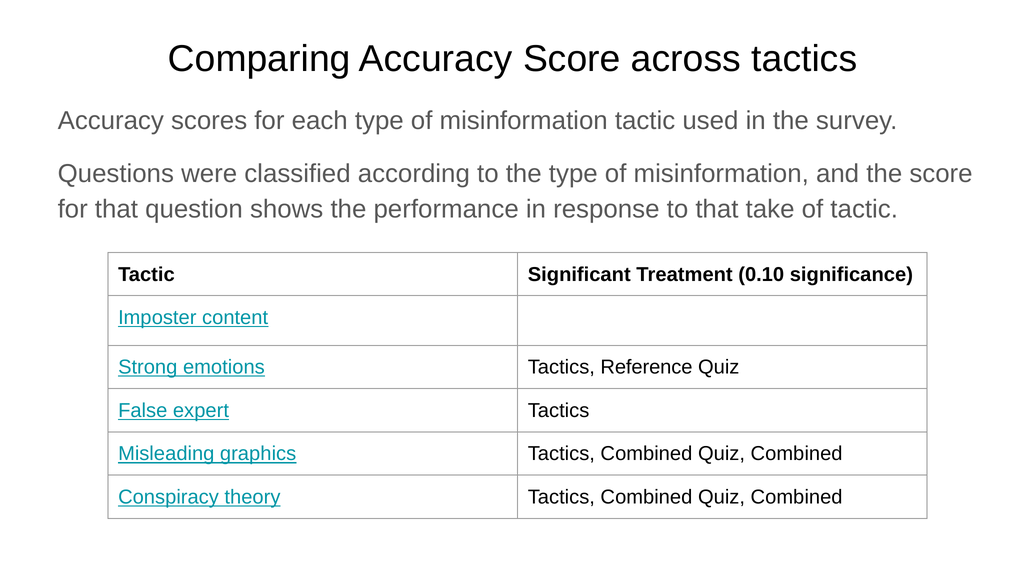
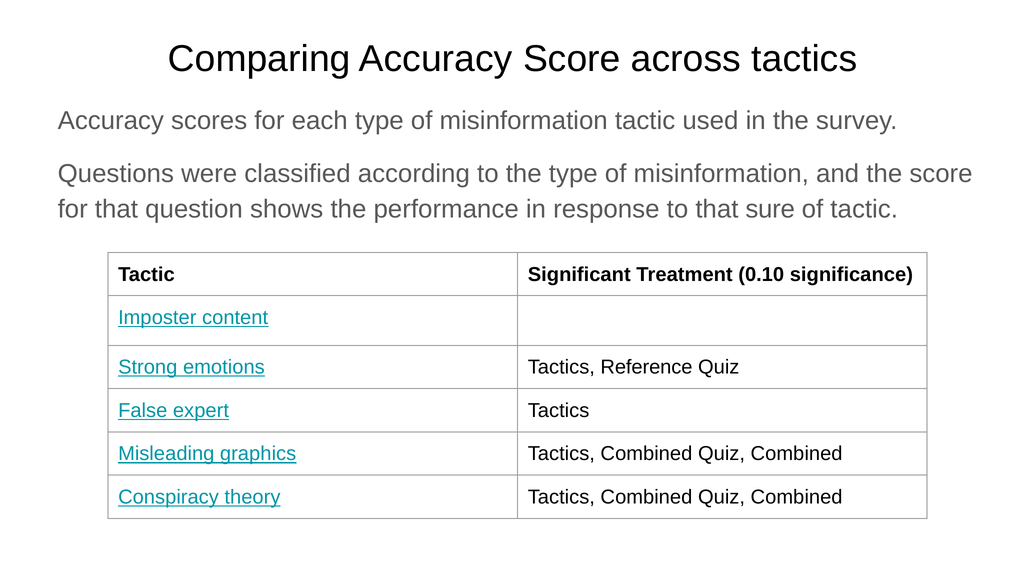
take: take -> sure
